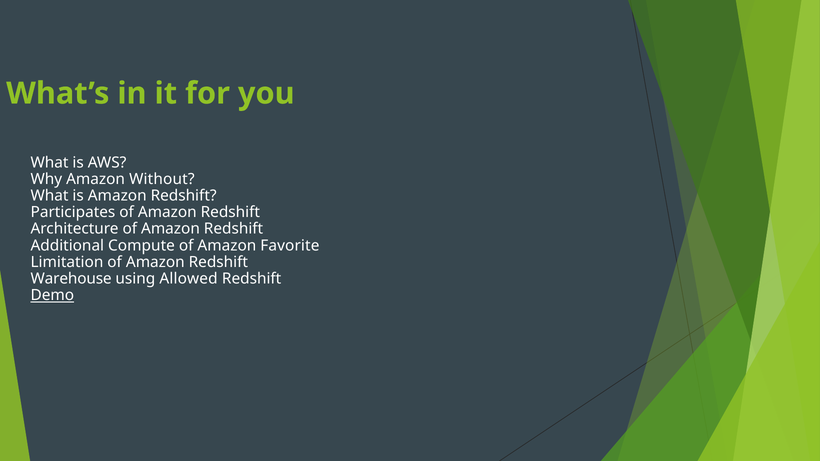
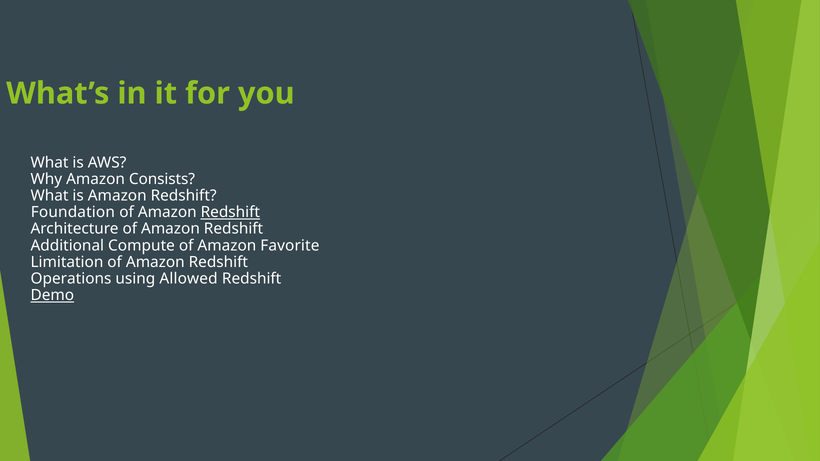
Without: Without -> Consists
Participates: Participates -> Foundation
Redshift at (230, 212) underline: none -> present
Warehouse: Warehouse -> Operations
